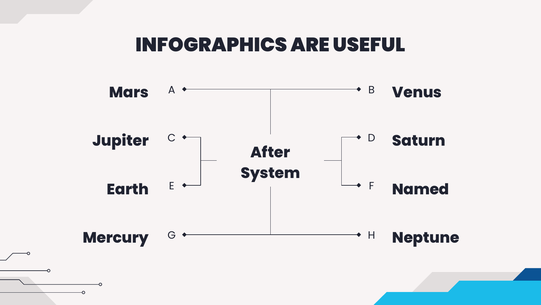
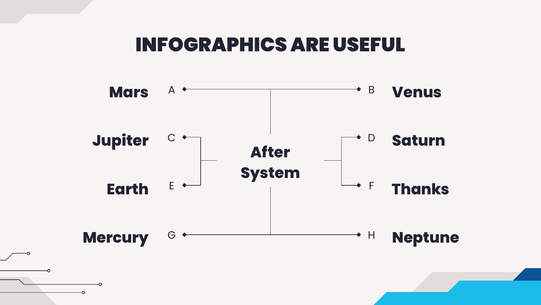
Named: Named -> Thanks
